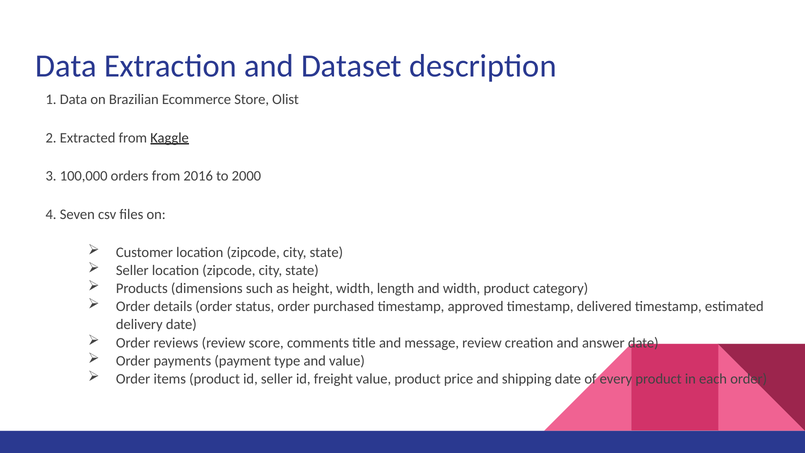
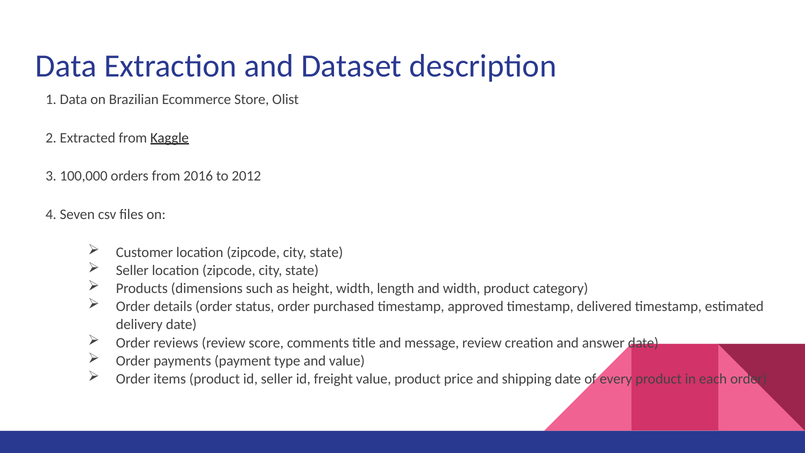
2000: 2000 -> 2012
